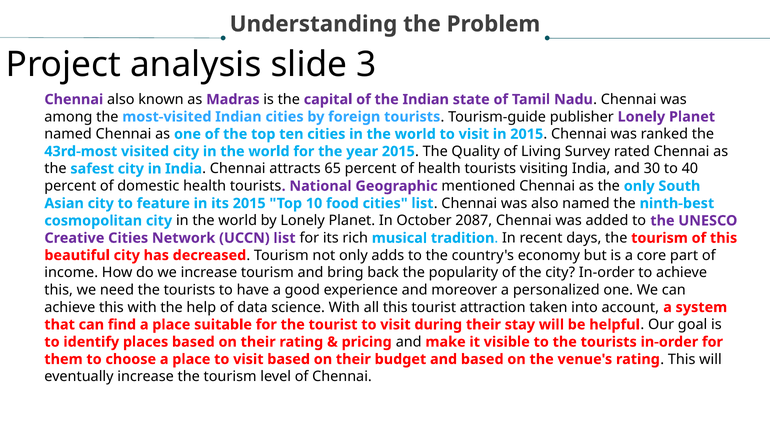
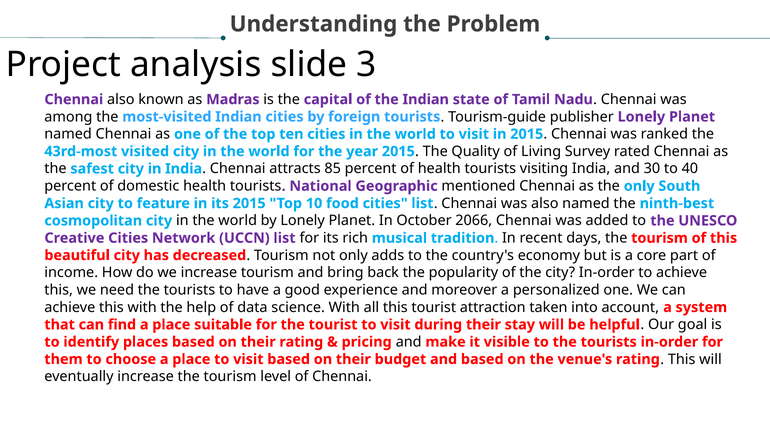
65: 65 -> 85
2087: 2087 -> 2066
